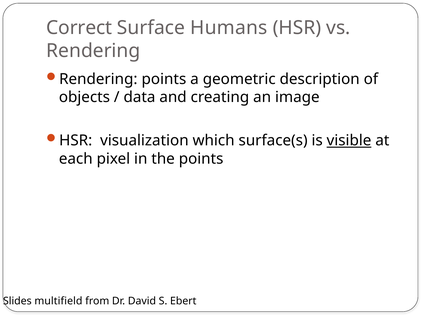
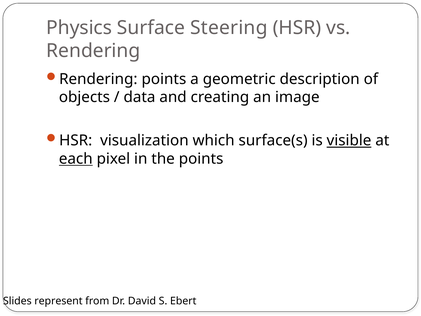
Correct: Correct -> Physics
Humans: Humans -> Steering
each underline: none -> present
multifield: multifield -> represent
